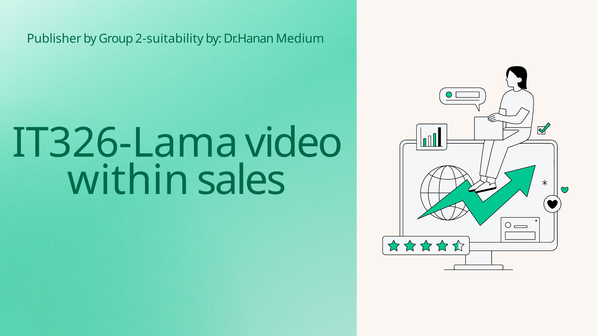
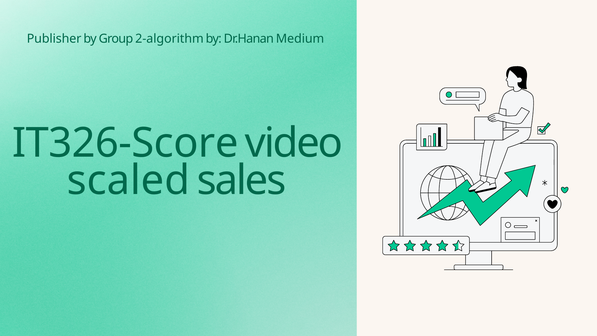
2-suitability: 2-suitability -> 2-algorithm
IT326-Lama: IT326-Lama -> IT326-Score
within: within -> scaled
